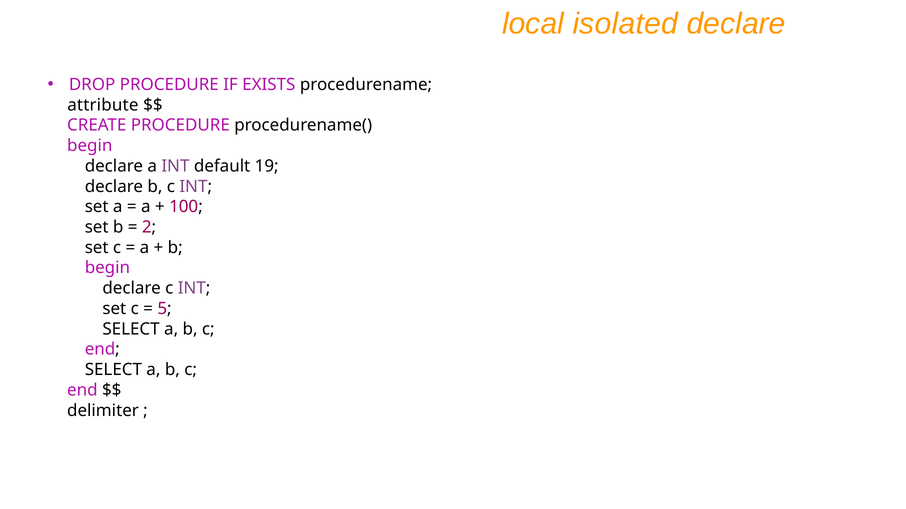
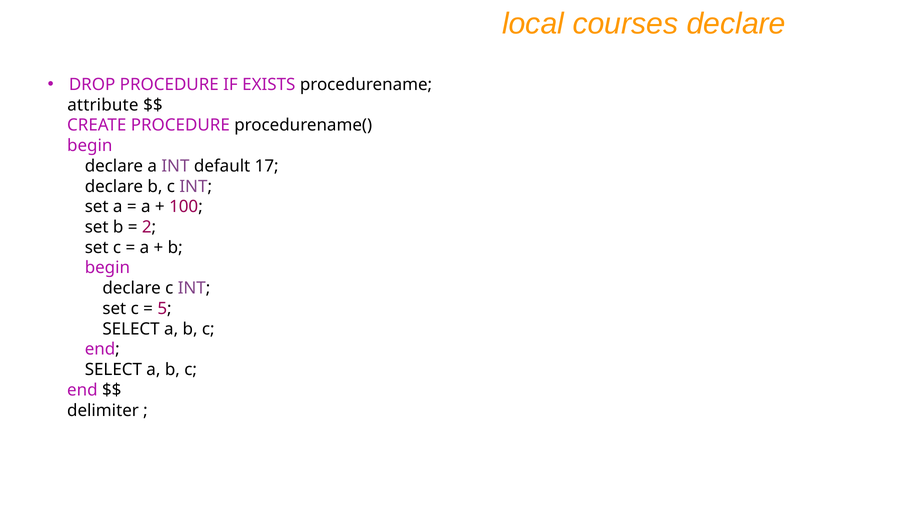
isolated: isolated -> courses
19: 19 -> 17
